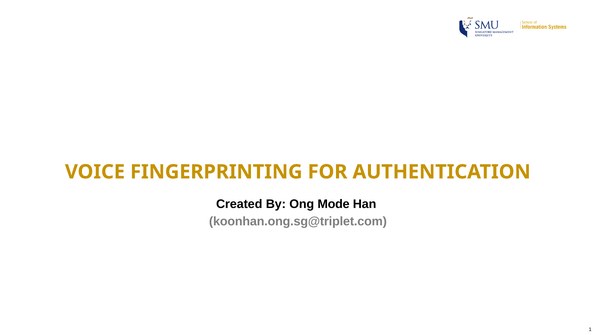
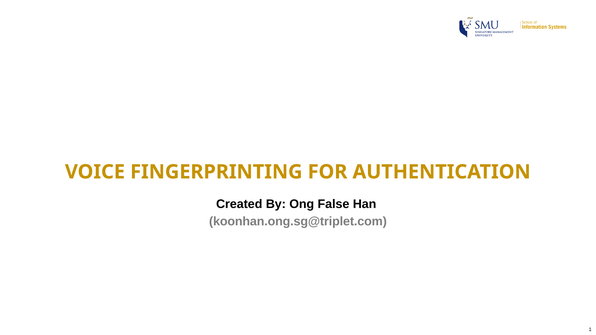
Mode: Mode -> False
